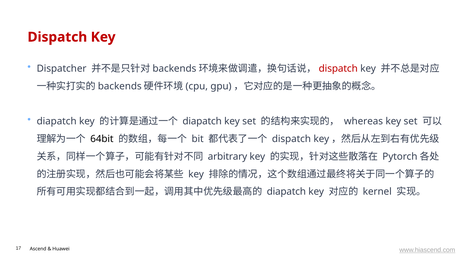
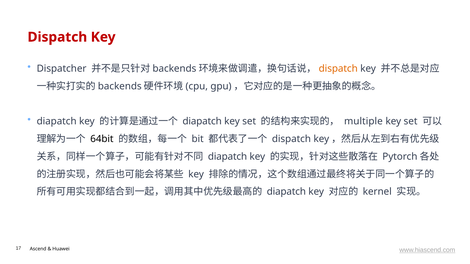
dispatch at (338, 69) colour: red -> orange
whereas: whereas -> multiple
arbitrary at (228, 157): arbitrary -> diapatch
